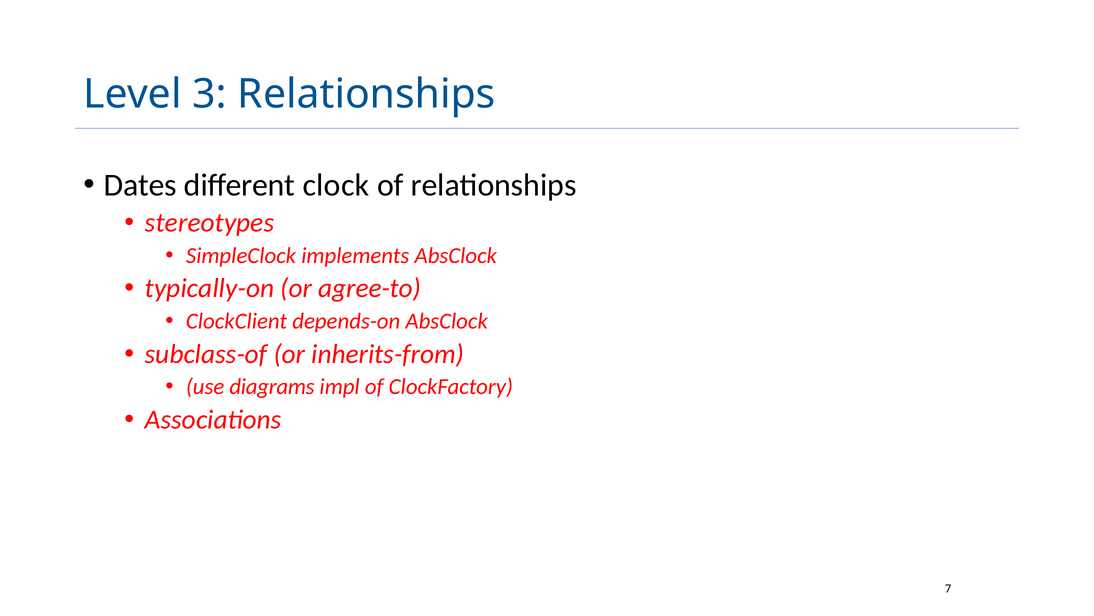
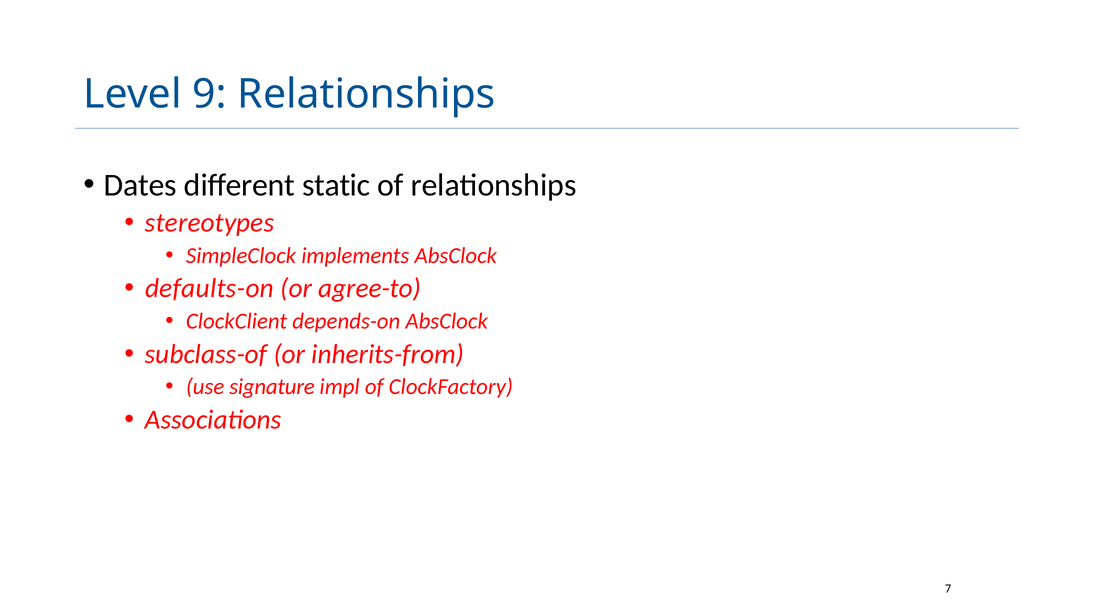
3: 3 -> 9
clock: clock -> static
typically-on: typically-on -> defaults-on
diagrams: diagrams -> signature
